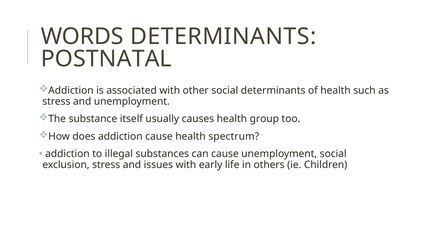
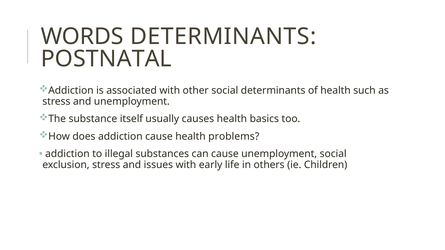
group: group -> basics
spectrum: spectrum -> problems
